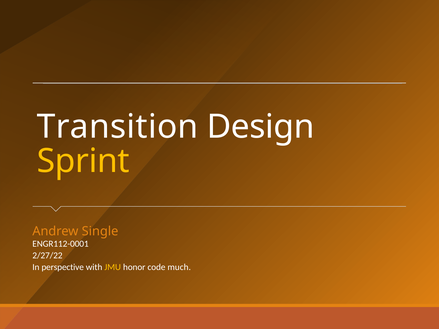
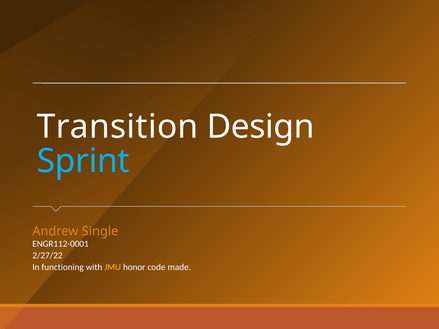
Sprint colour: yellow -> light blue
perspective: perspective -> functioning
much: much -> made
